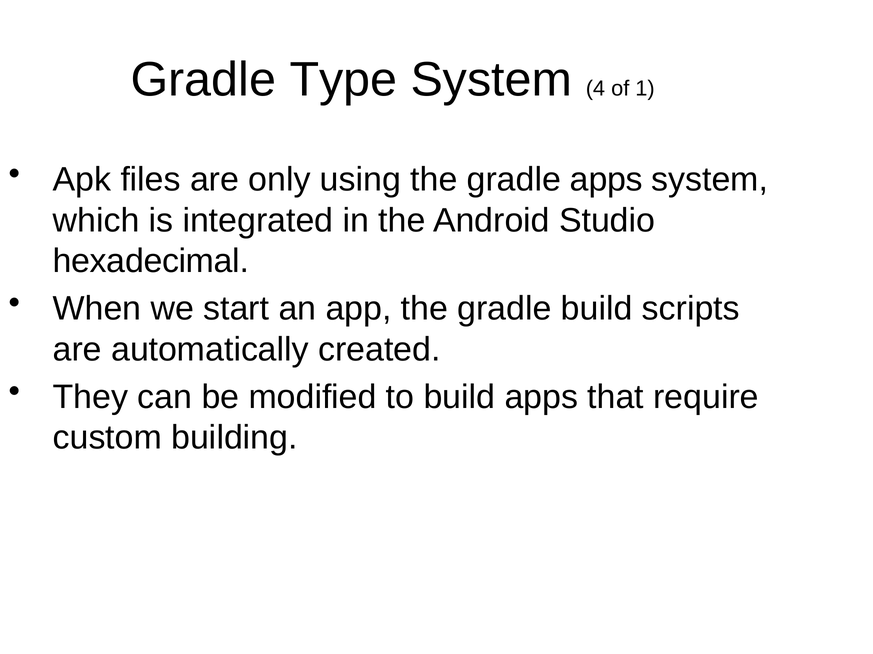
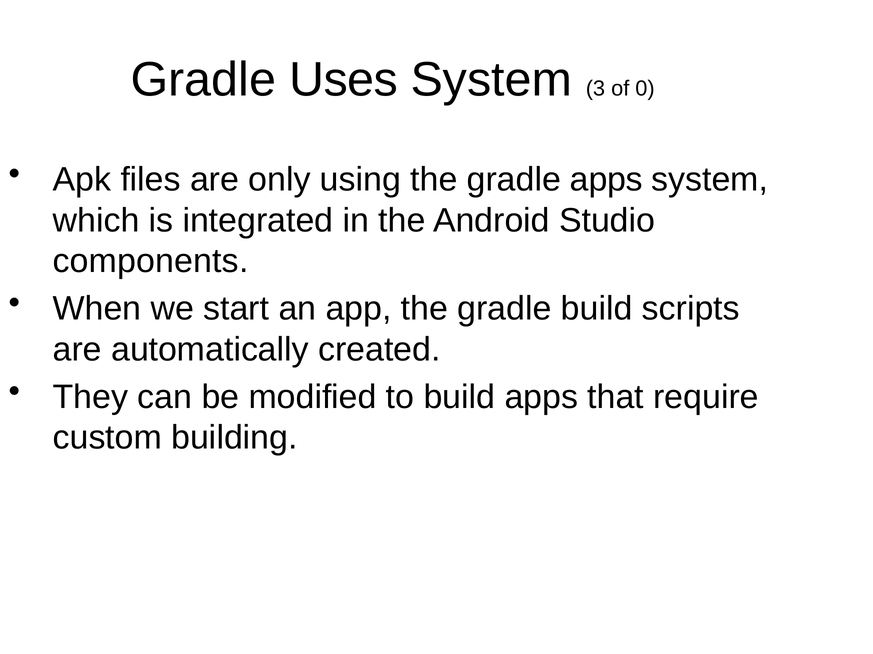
Type: Type -> Uses
4: 4 -> 3
1: 1 -> 0
hexadecimal: hexadecimal -> components
